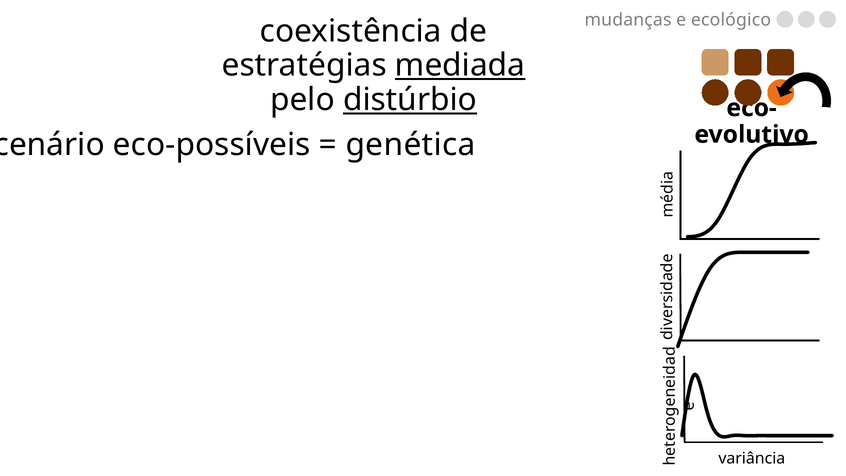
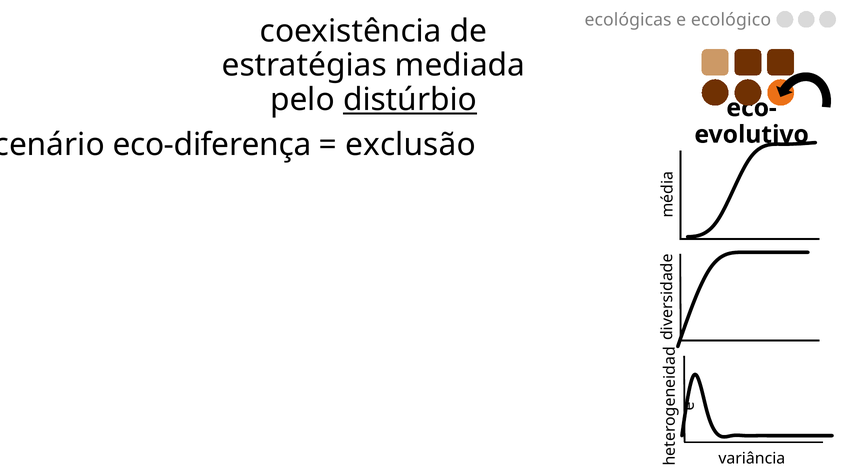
mudanças: mudanças -> ecológicas
mediada underline: present -> none
eco-possíveis: eco-possíveis -> eco-diferença
genética: genética -> exclusão
